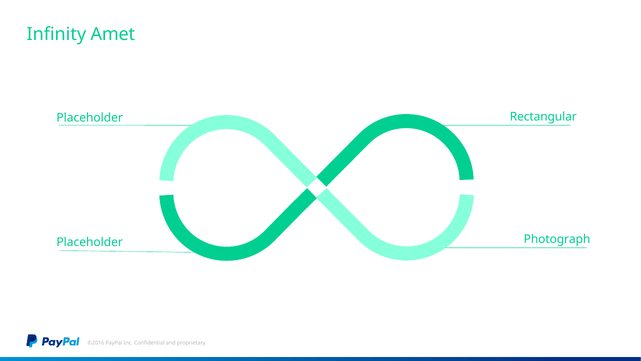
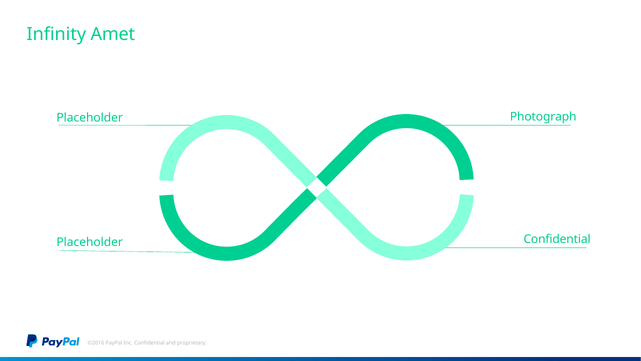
Rectangular: Rectangular -> Photograph
Placeholder Photograph: Photograph -> Confidential
